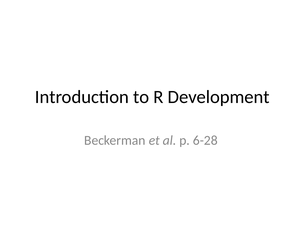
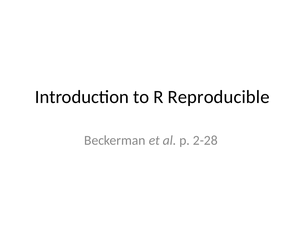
Development: Development -> Reproducible
6-28: 6-28 -> 2-28
